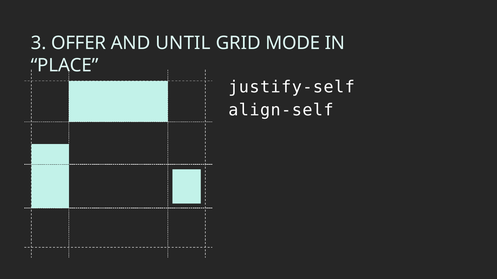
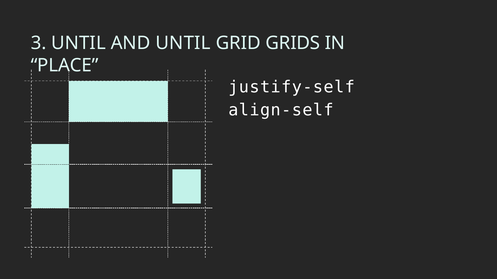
3 OFFER: OFFER -> UNTIL
MODE: MODE -> GRIDS
